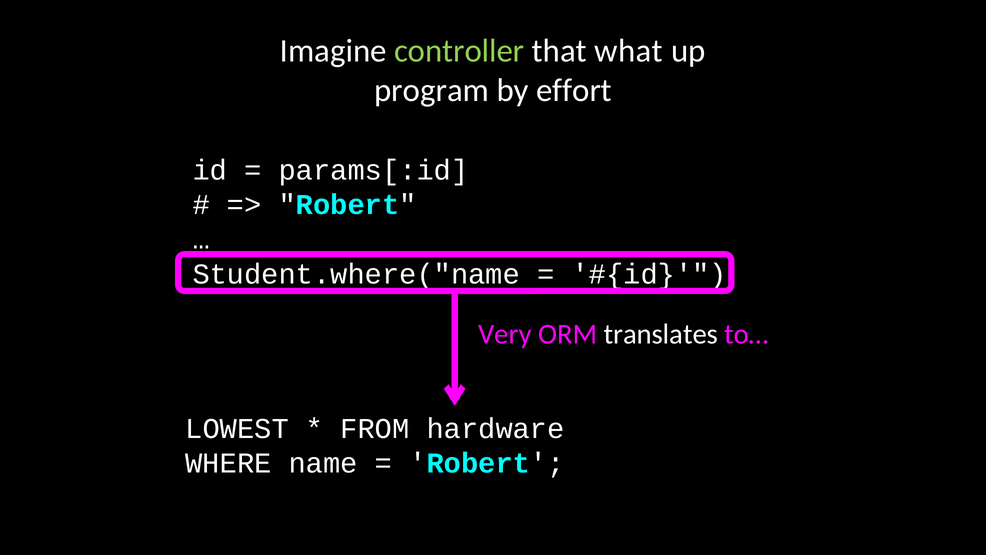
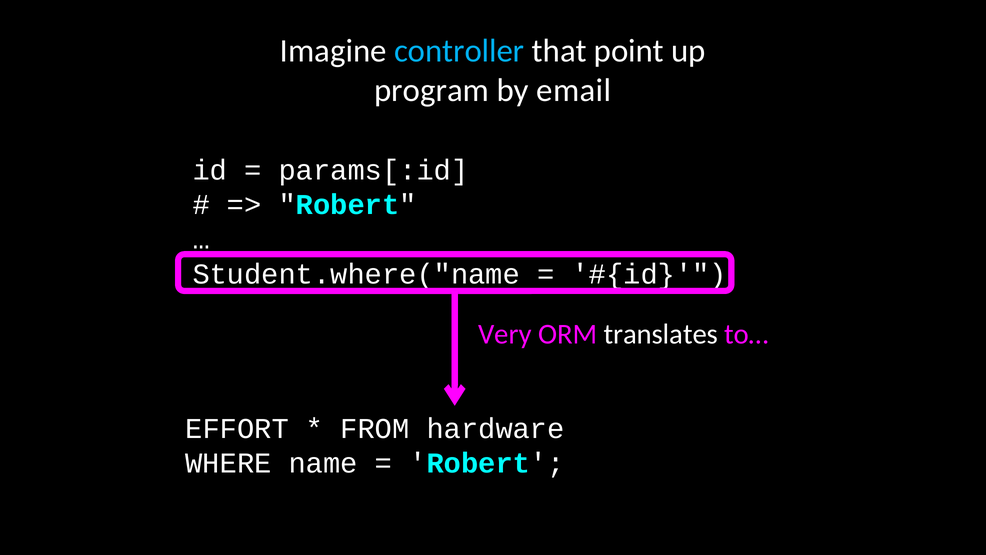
controller colour: light green -> light blue
what: what -> point
effort: effort -> email
LOWEST: LOWEST -> EFFORT
